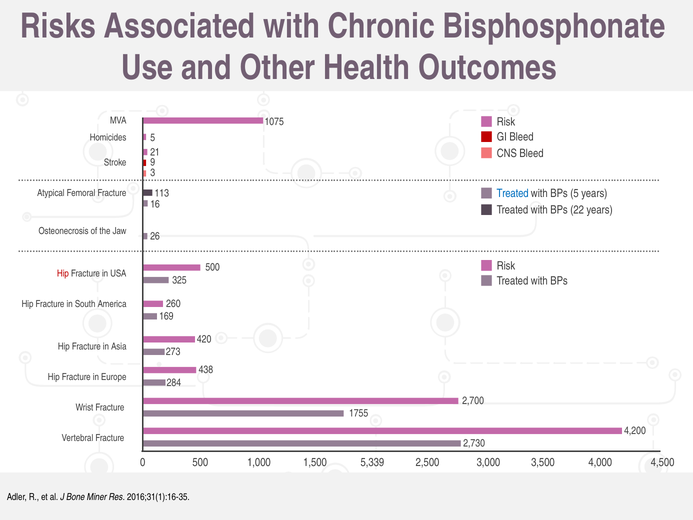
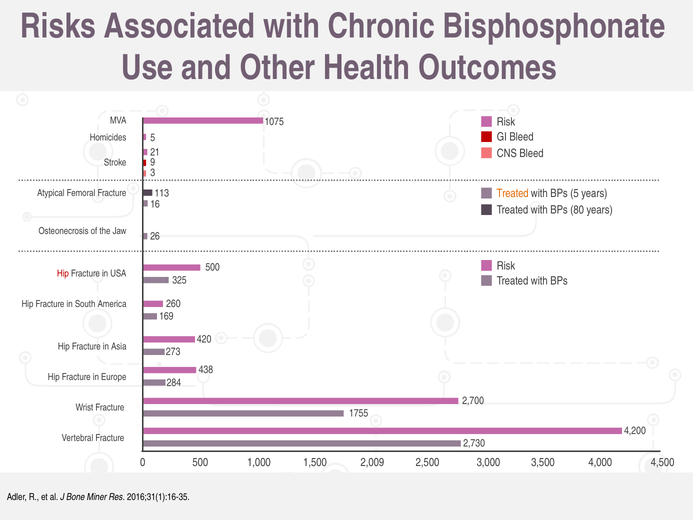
Treated at (513, 193) colour: blue -> orange
22: 22 -> 80
5,339: 5,339 -> 2,009
